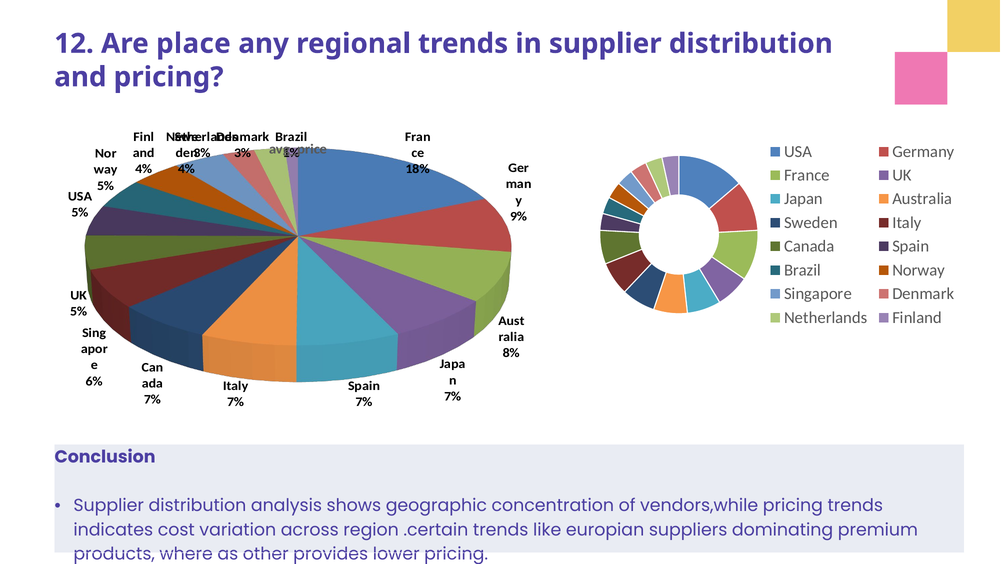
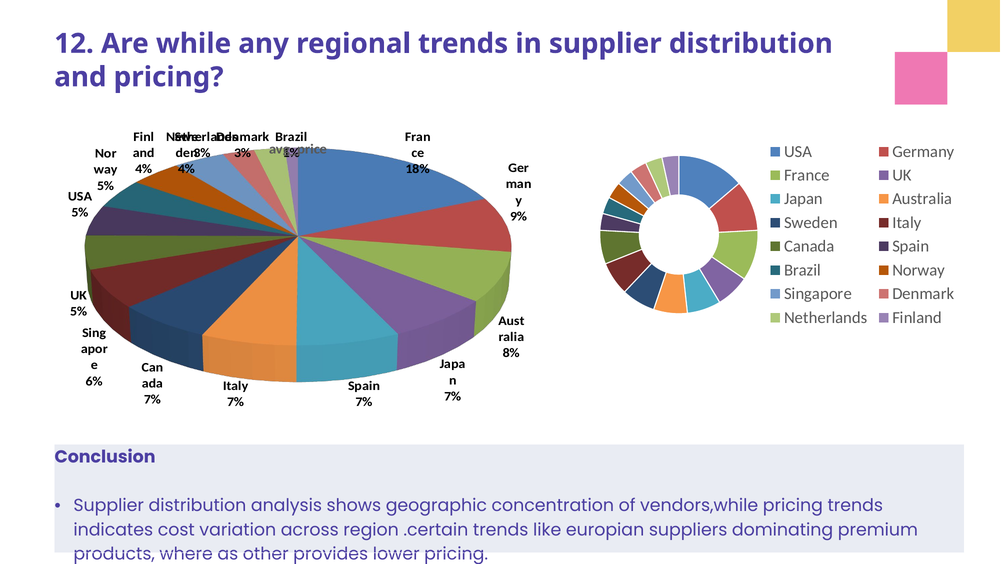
place: place -> while
